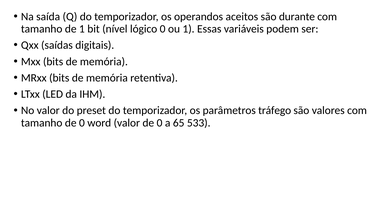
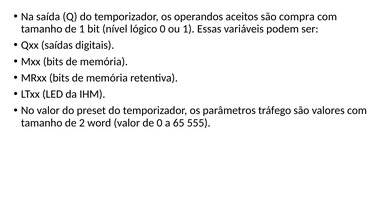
durante: durante -> compra
tamanho de 0: 0 -> 2
533: 533 -> 555
